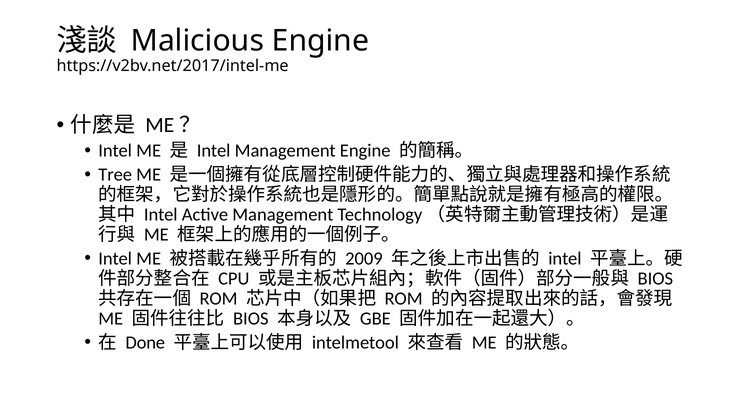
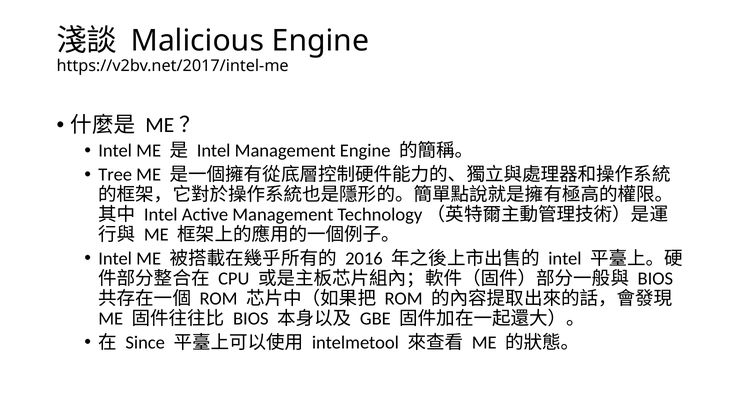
2009: 2009 -> 2016
Done: Done -> Since
